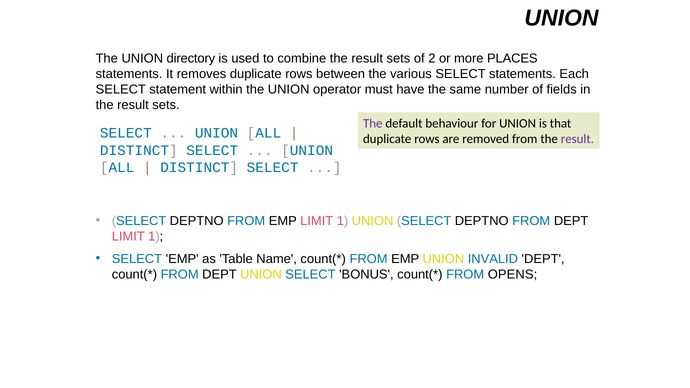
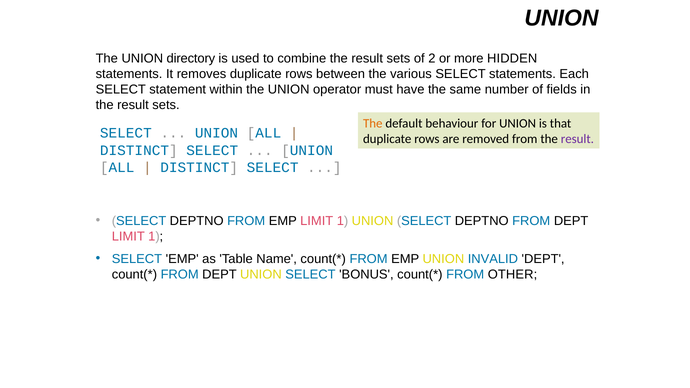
PLACES: PLACES -> HIDDEN
The at (373, 124) colour: purple -> orange
OPENS: OPENS -> OTHER
